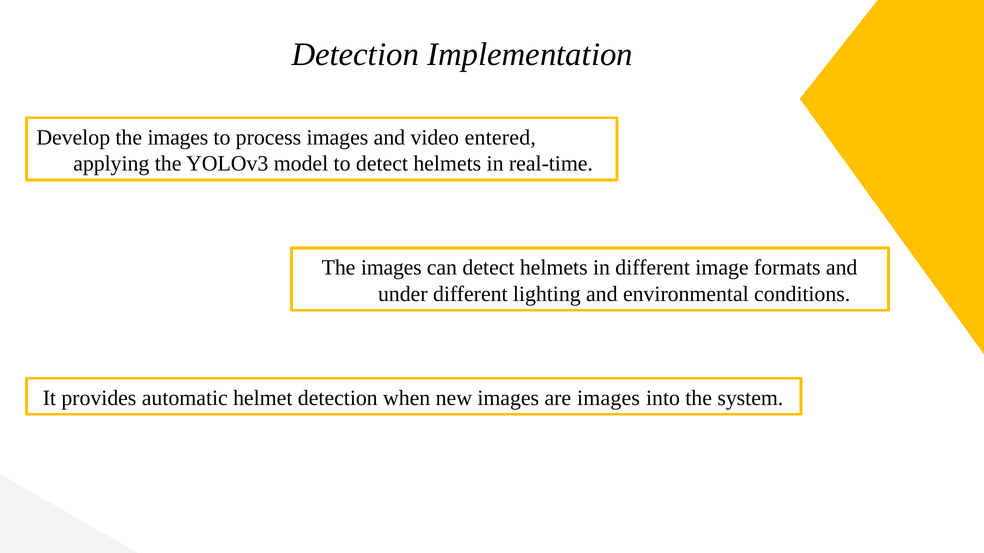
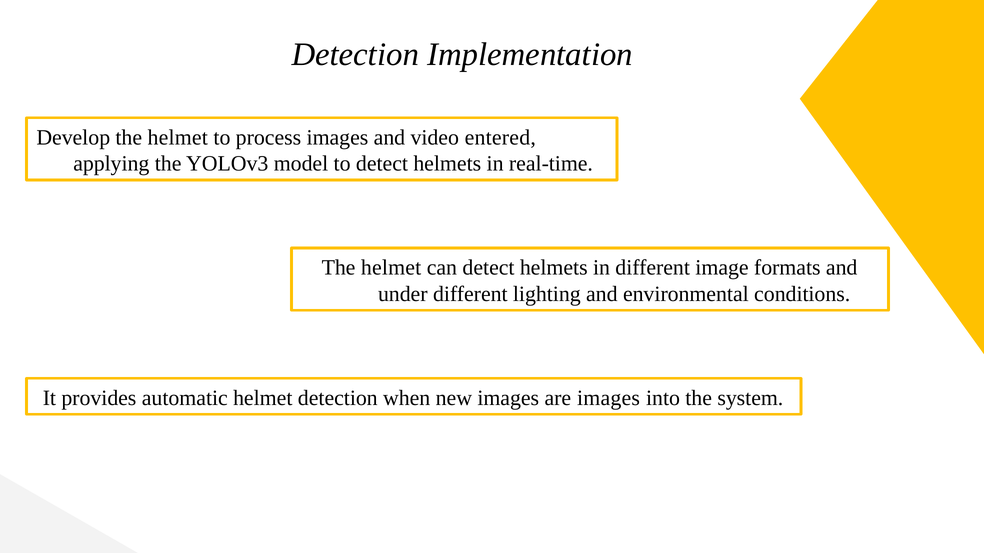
Develop the images: images -> helmet
images at (391, 268): images -> helmet
